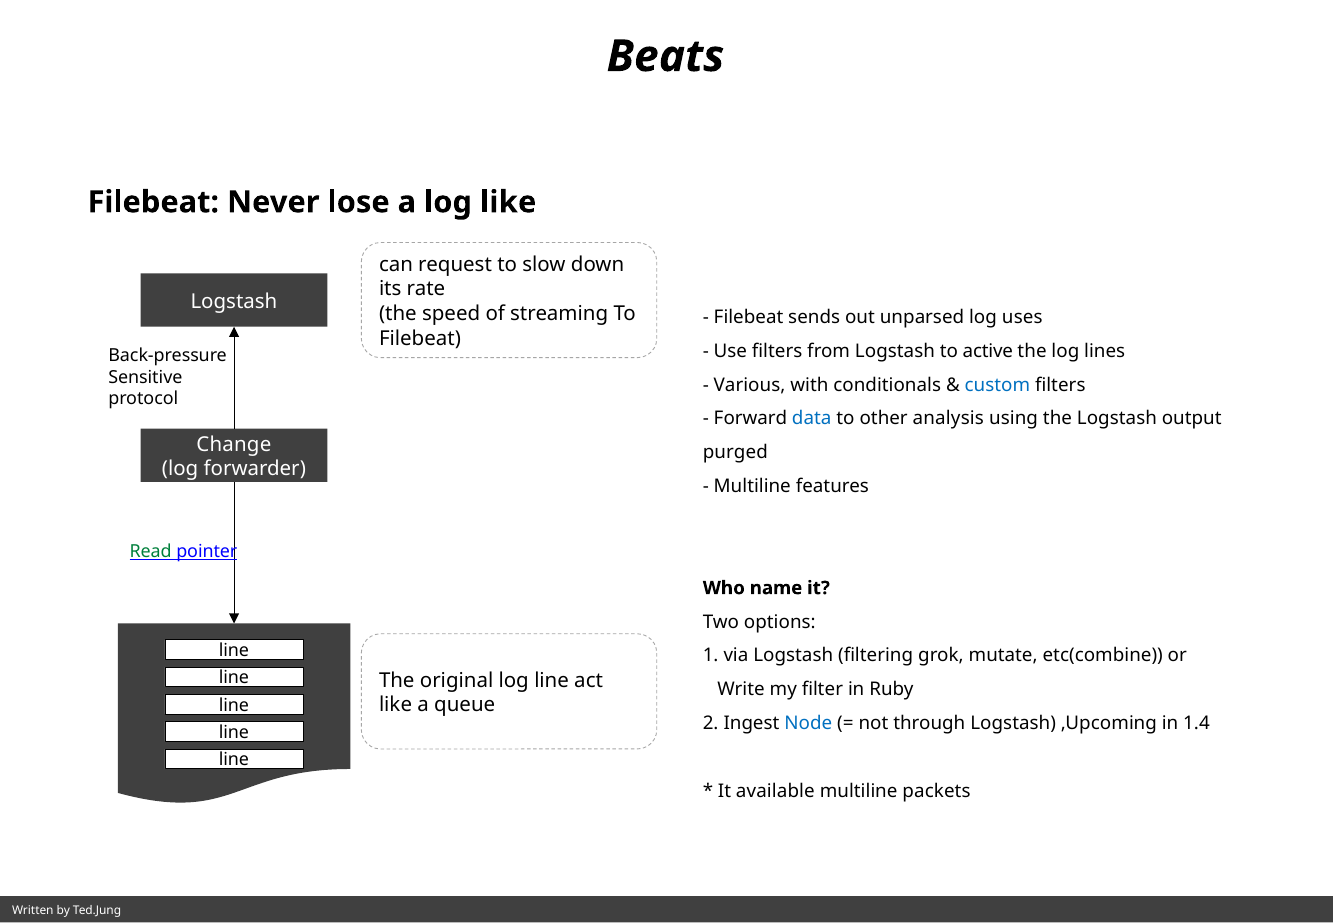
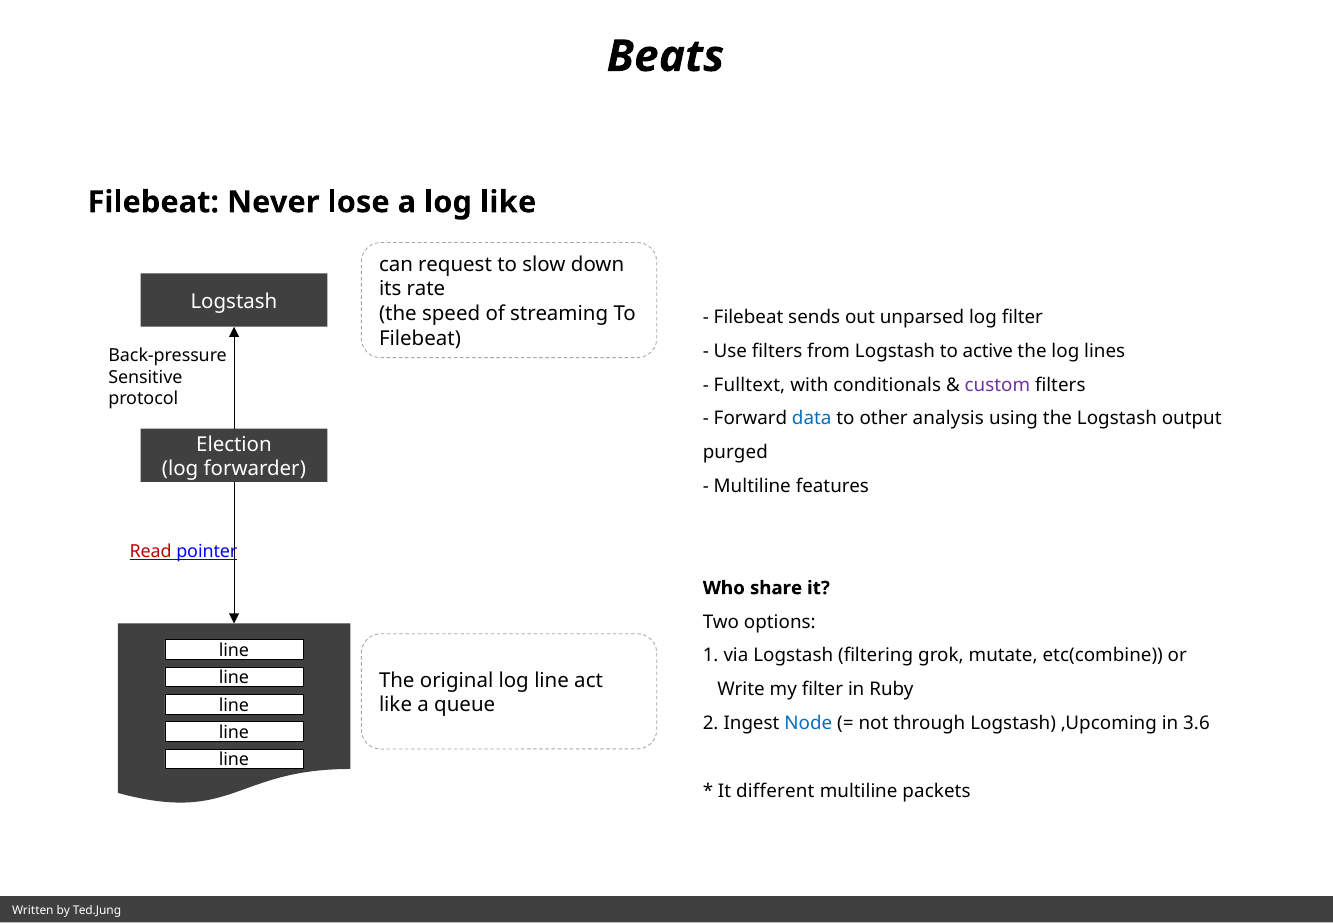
log uses: uses -> filter
Various: Various -> Fulltext
custom colour: blue -> purple
Change: Change -> Election
Read colour: green -> red
name: name -> share
1.4: 1.4 -> 3.6
available: available -> different
